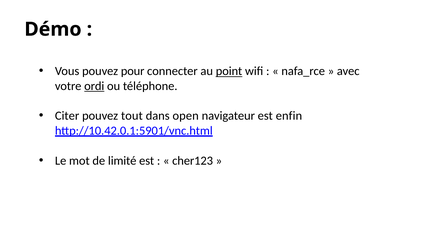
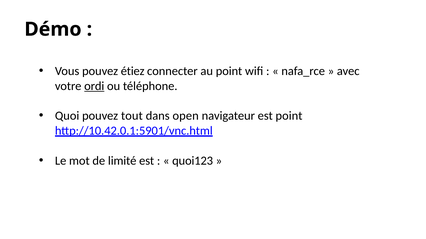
pour: pour -> étiez
point at (229, 71) underline: present -> none
Citer: Citer -> Quoi
est enfin: enfin -> point
cher123: cher123 -> quoi123
